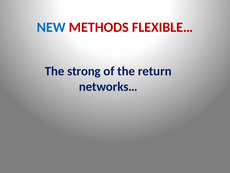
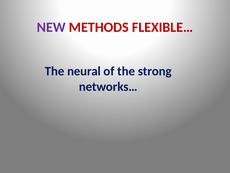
NEW colour: blue -> purple
strong: strong -> neural
return: return -> strong
